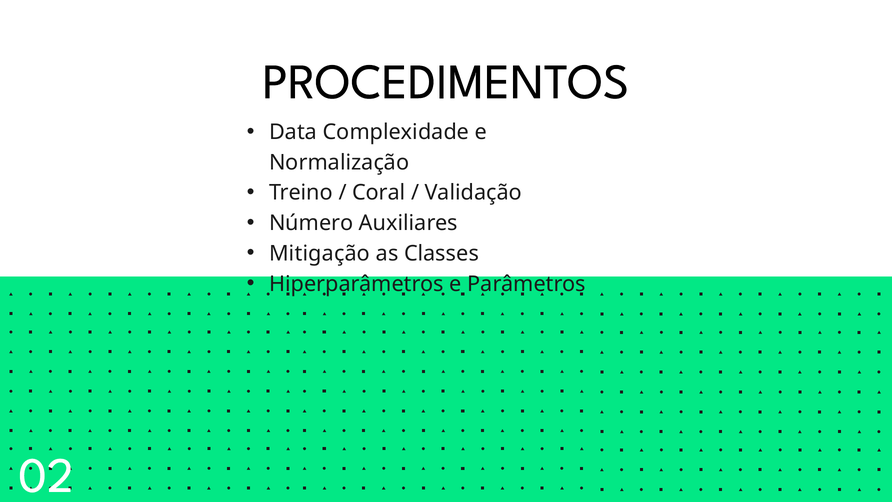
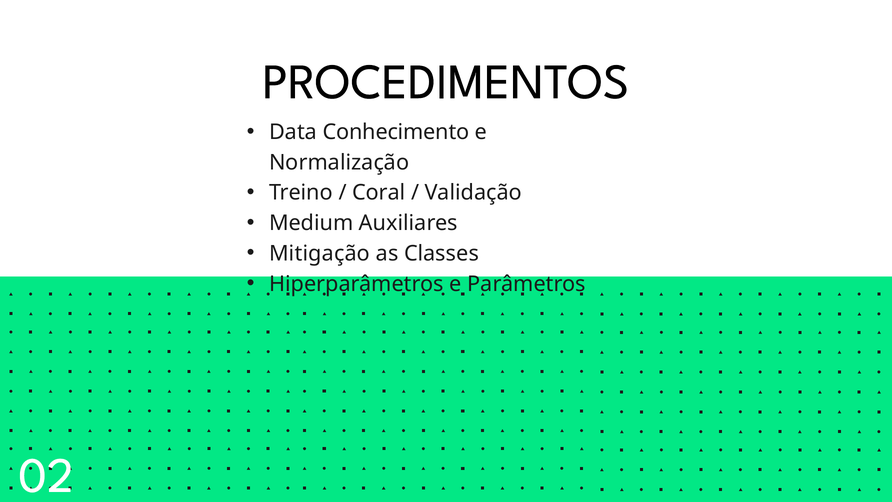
Complexidade: Complexidade -> Conhecimento
Número: Número -> Medium
